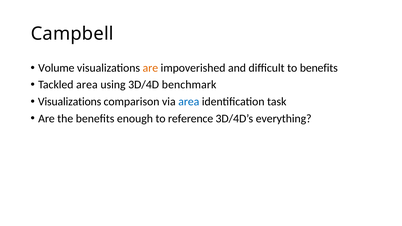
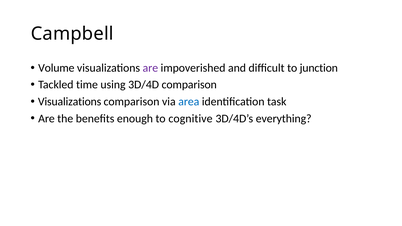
are at (150, 68) colour: orange -> purple
to benefits: benefits -> junction
Tackled area: area -> time
3D/4D benchmark: benchmark -> comparison
reference: reference -> cognitive
